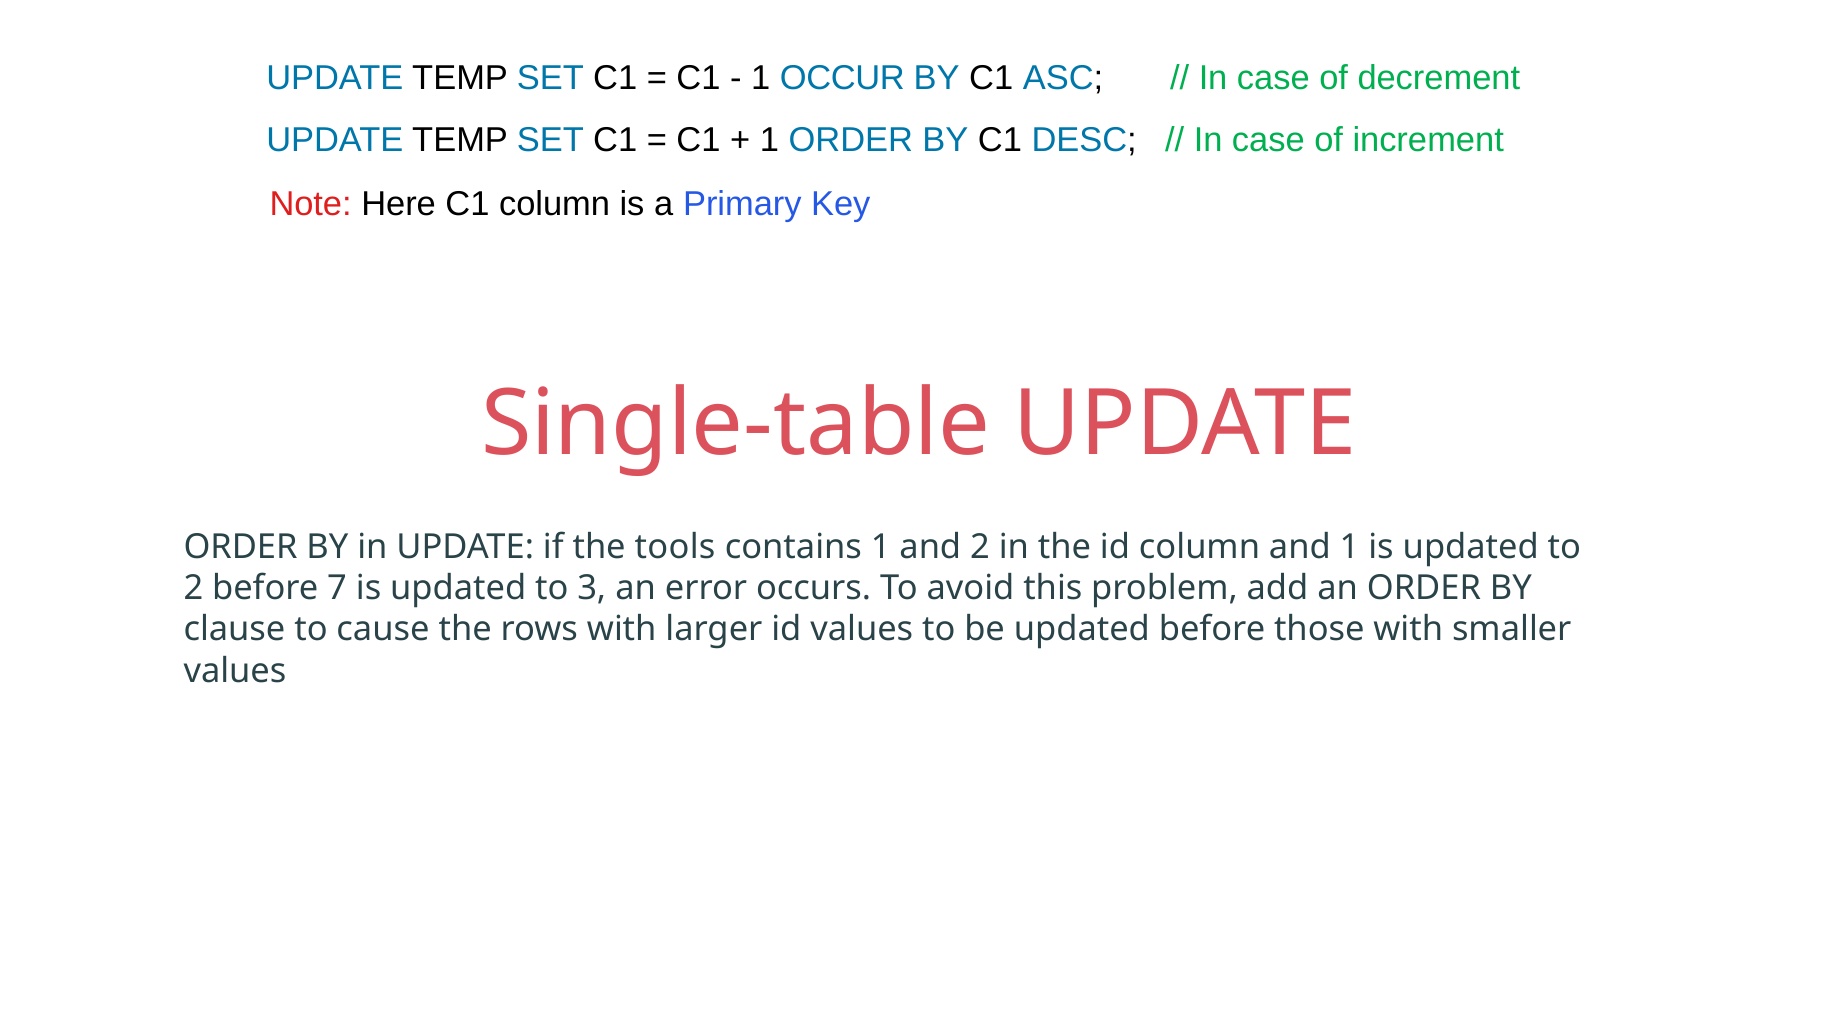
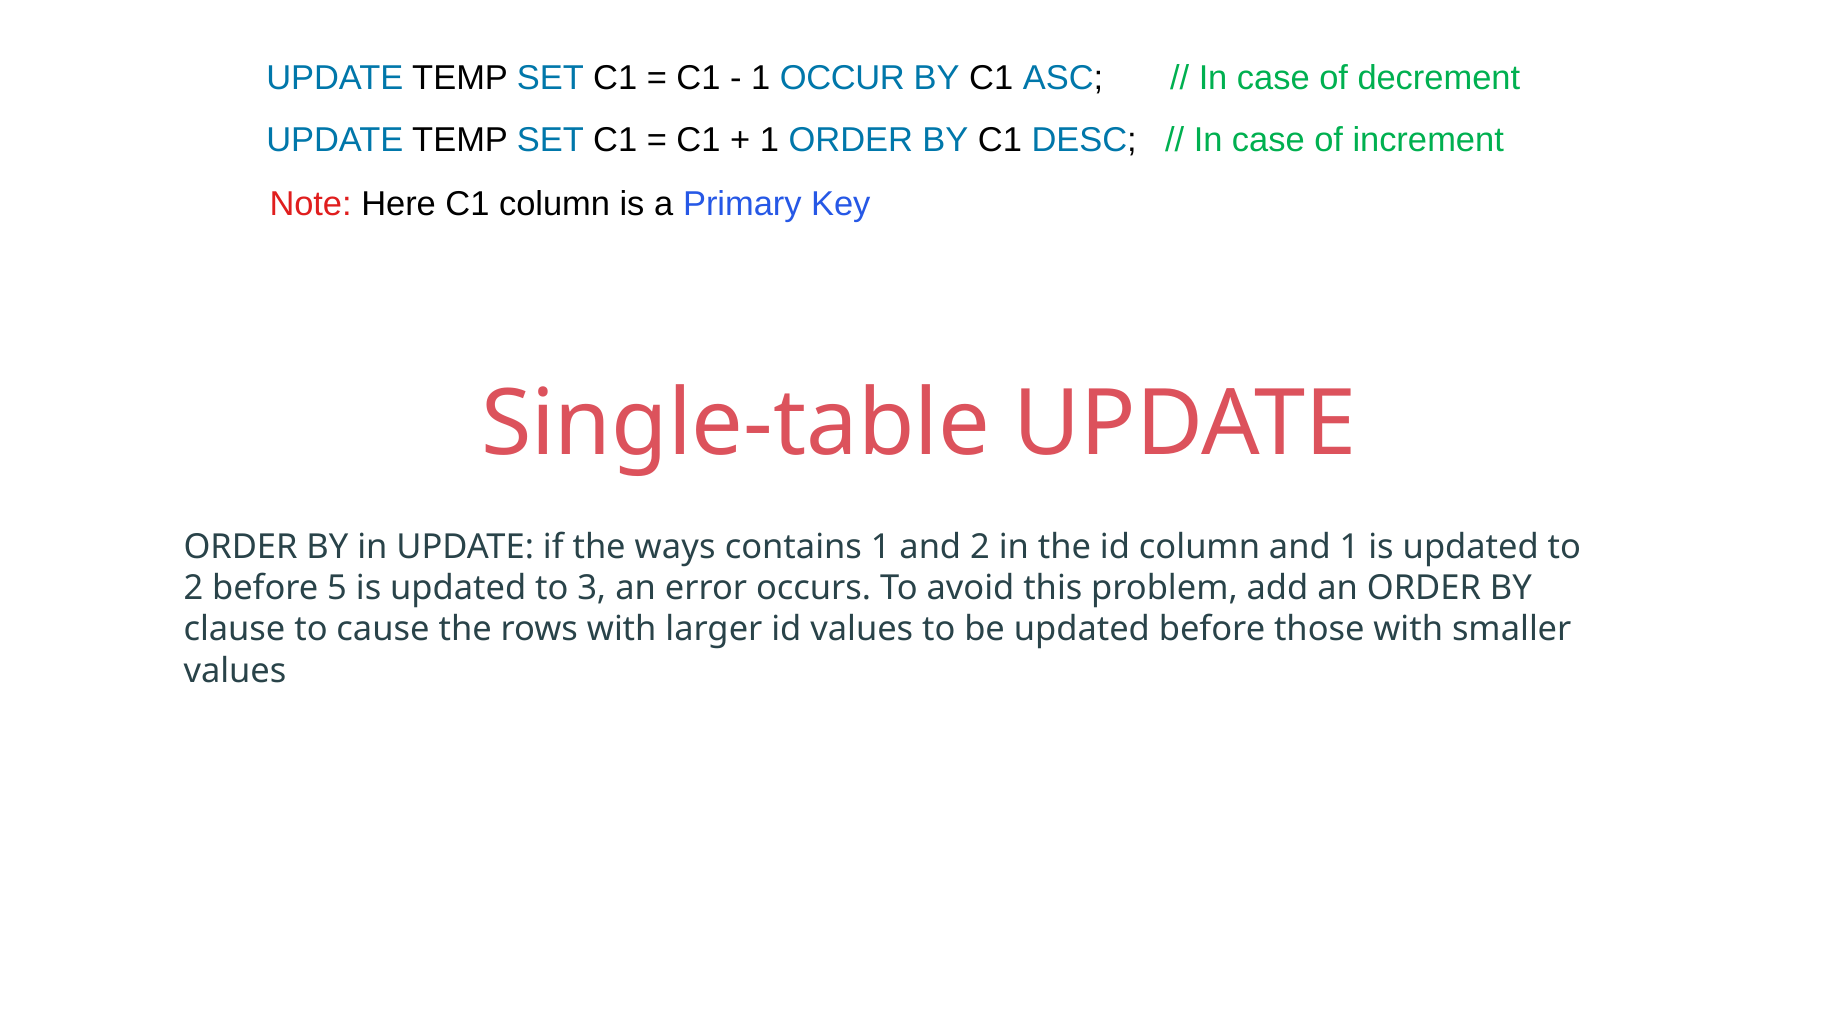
tools: tools -> ways
7: 7 -> 5
